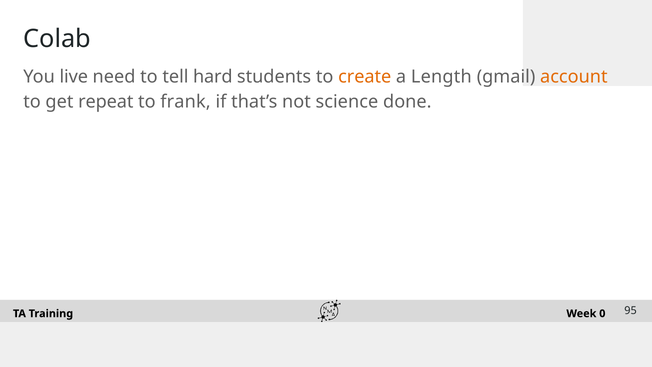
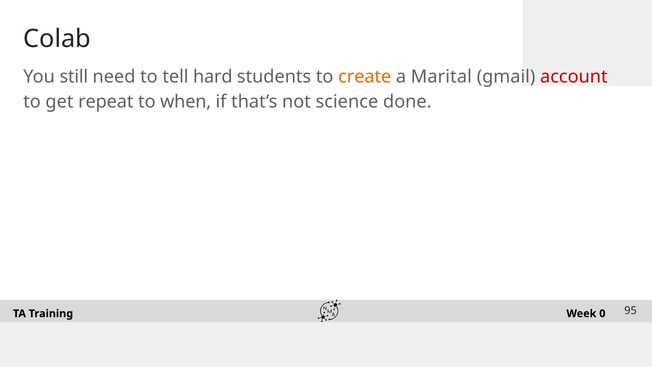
live: live -> still
Length: Length -> Marital
account colour: orange -> red
frank: frank -> when
